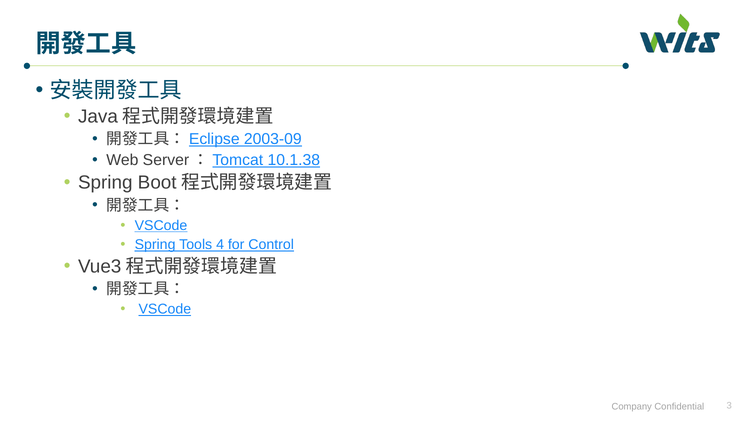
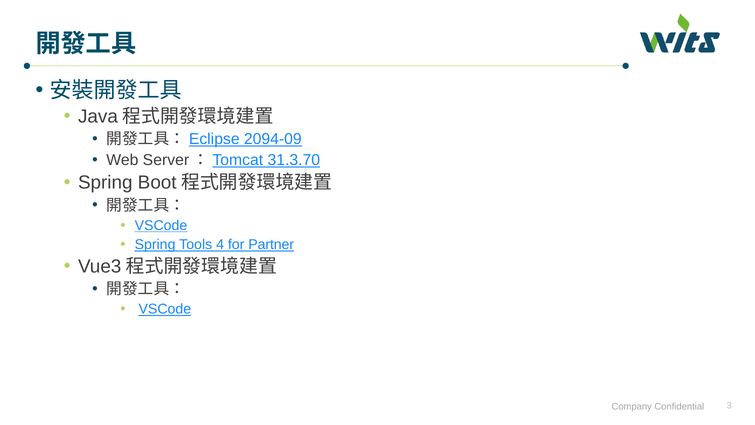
2003-09: 2003-09 -> 2094-09
10.1.38: 10.1.38 -> 31.3.70
Control: Control -> Partner
